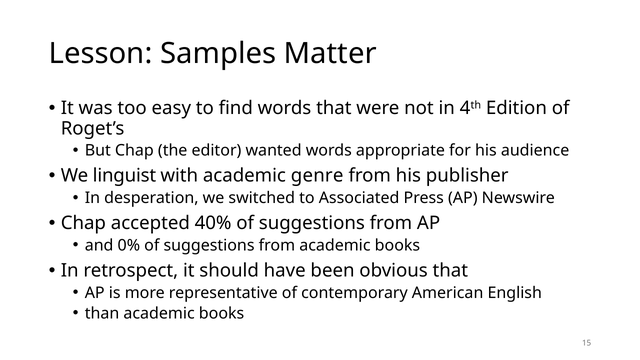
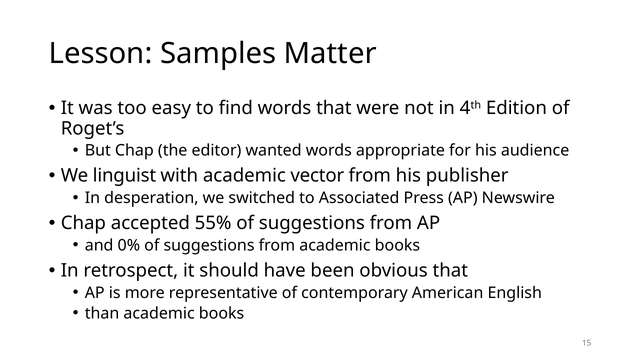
genre: genre -> vector
40%: 40% -> 55%
